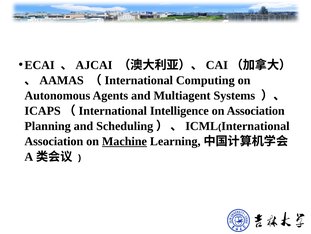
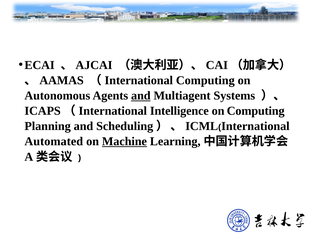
and at (141, 95) underline: none -> present
on Association: Association -> Computing
Association at (54, 141): Association -> Automated
